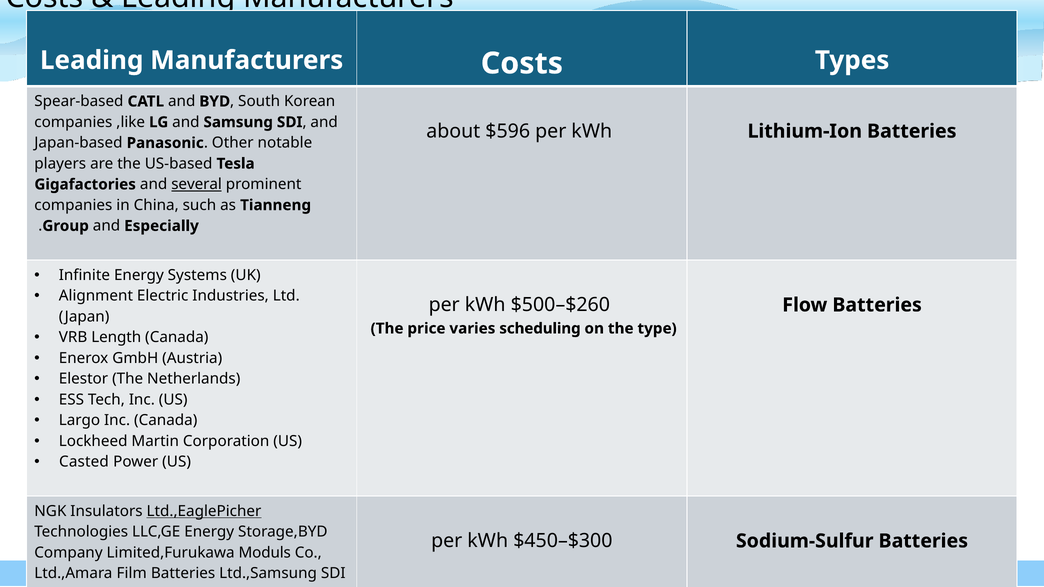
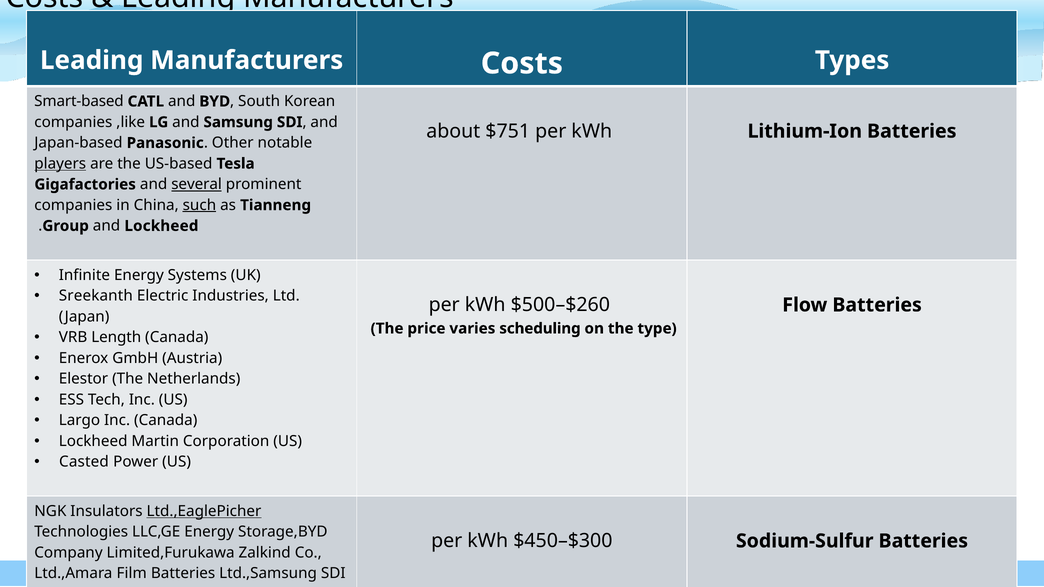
Spear-based: Spear-based -> Smart-based
$596: $596 -> $751
players underline: none -> present
such underline: none -> present
and Especially: Especially -> Lockheed
Alignment: Alignment -> Sreekanth
Moduls: Moduls -> Zalkind
